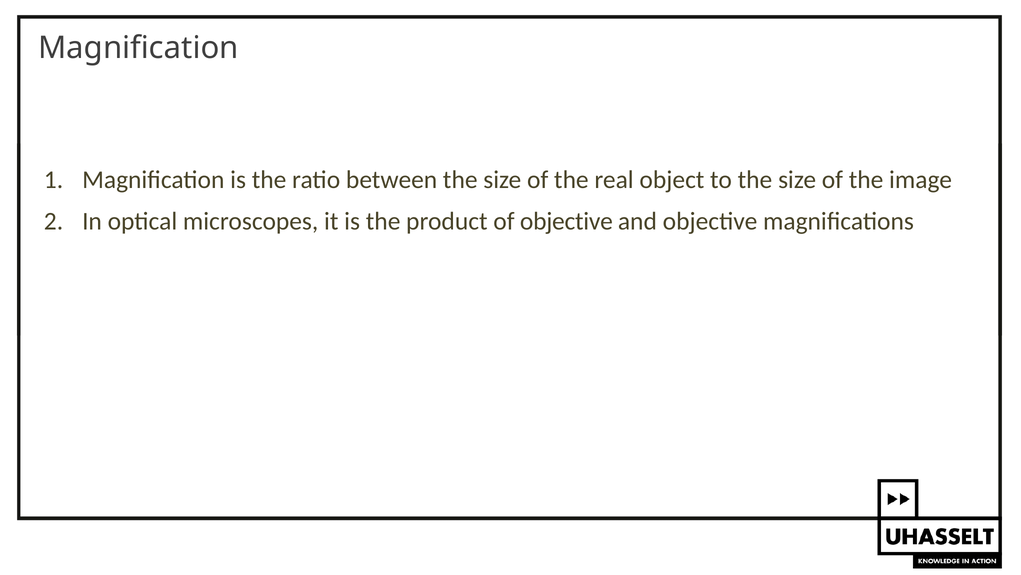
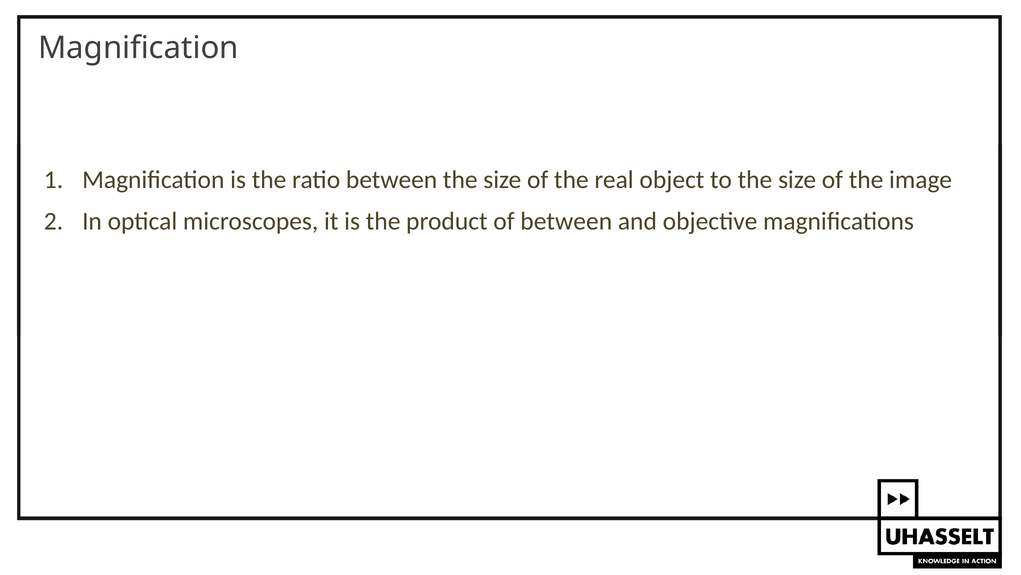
of objective: objective -> between
